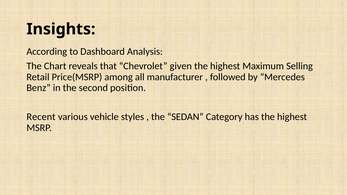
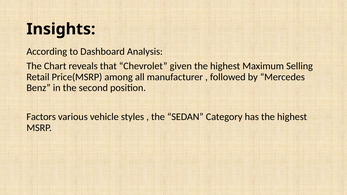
Recent: Recent -> Factors
